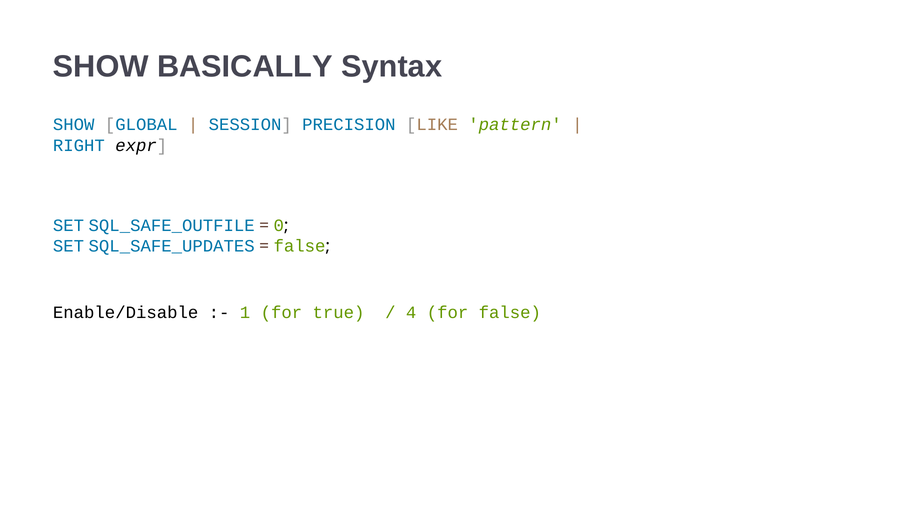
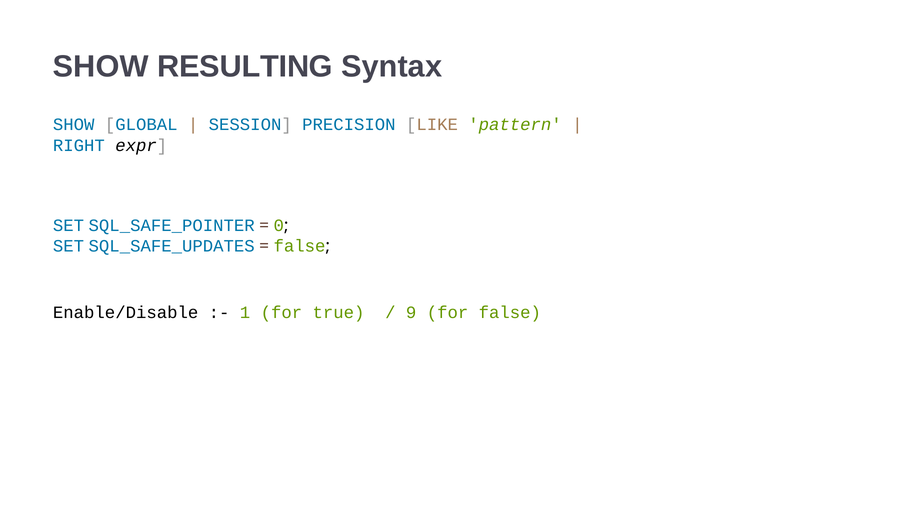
BASICALLY: BASICALLY -> RESULTING
SQL_SAFE_OUTFILE: SQL_SAFE_OUTFILE -> SQL_SAFE_POINTER
4: 4 -> 9
